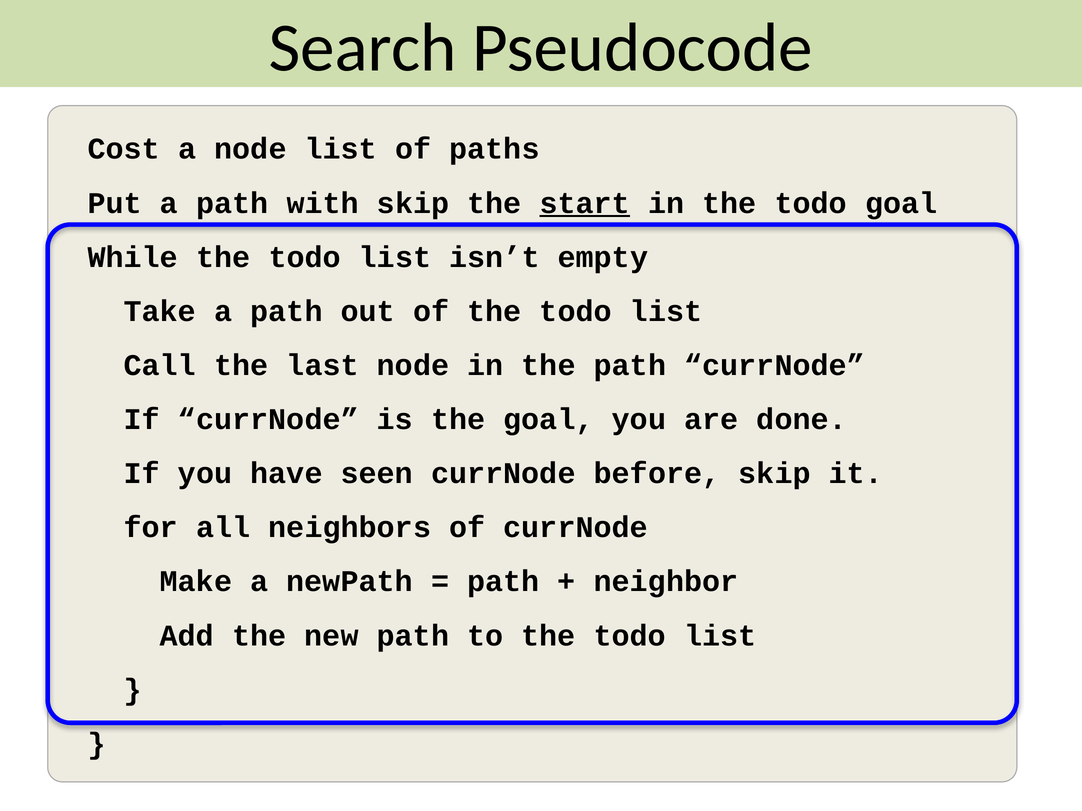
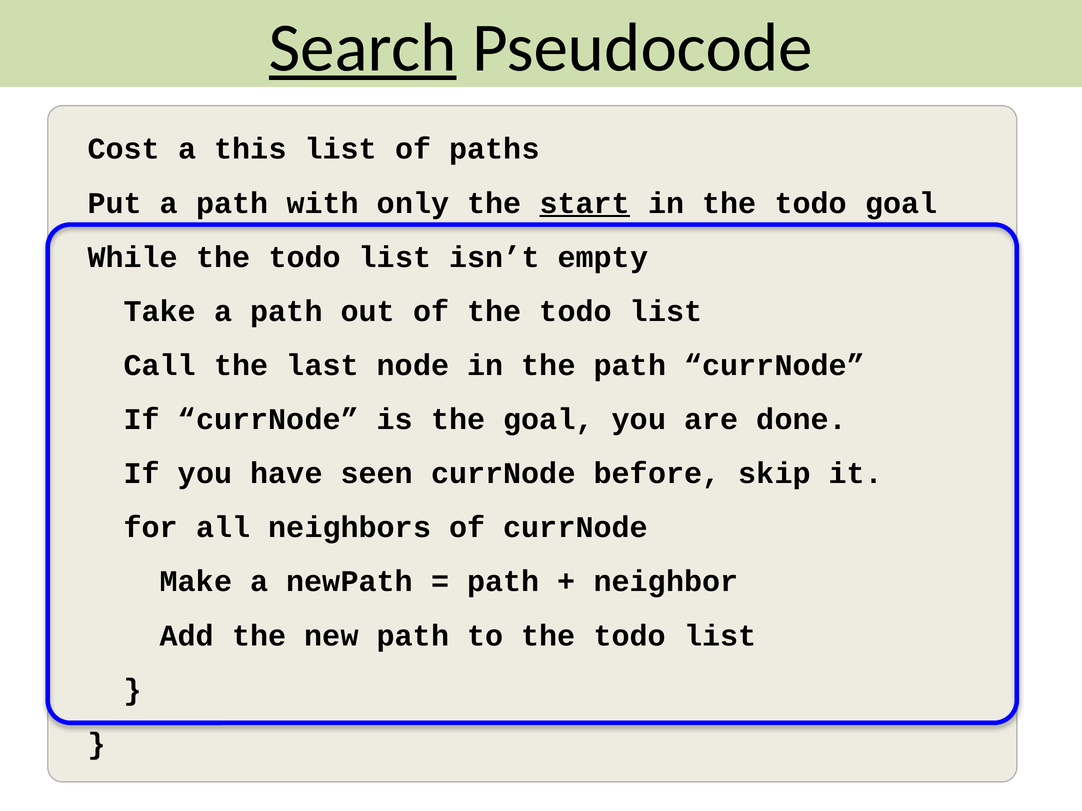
Search underline: none -> present
a node: node -> this
with skip: skip -> only
